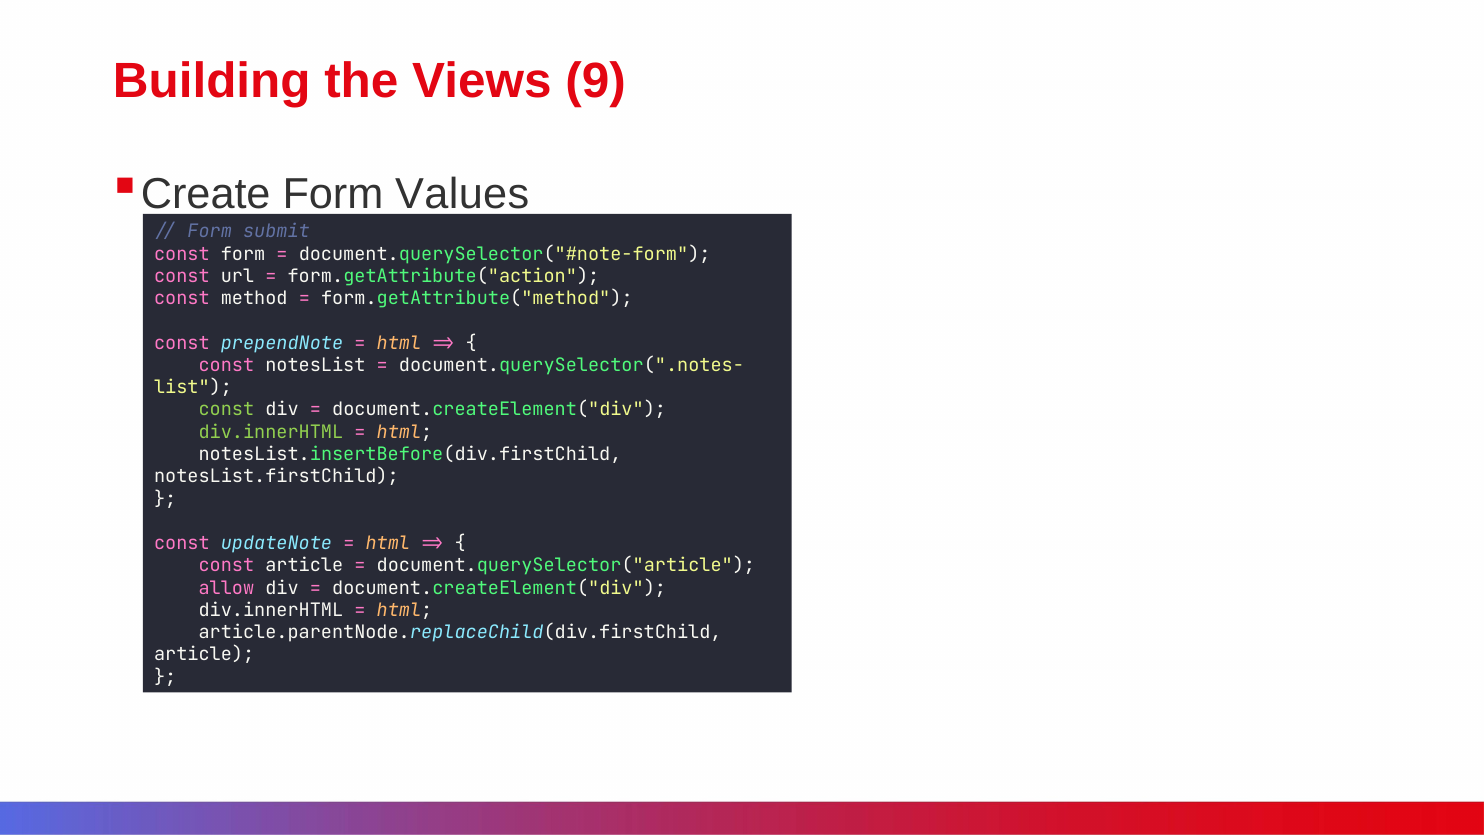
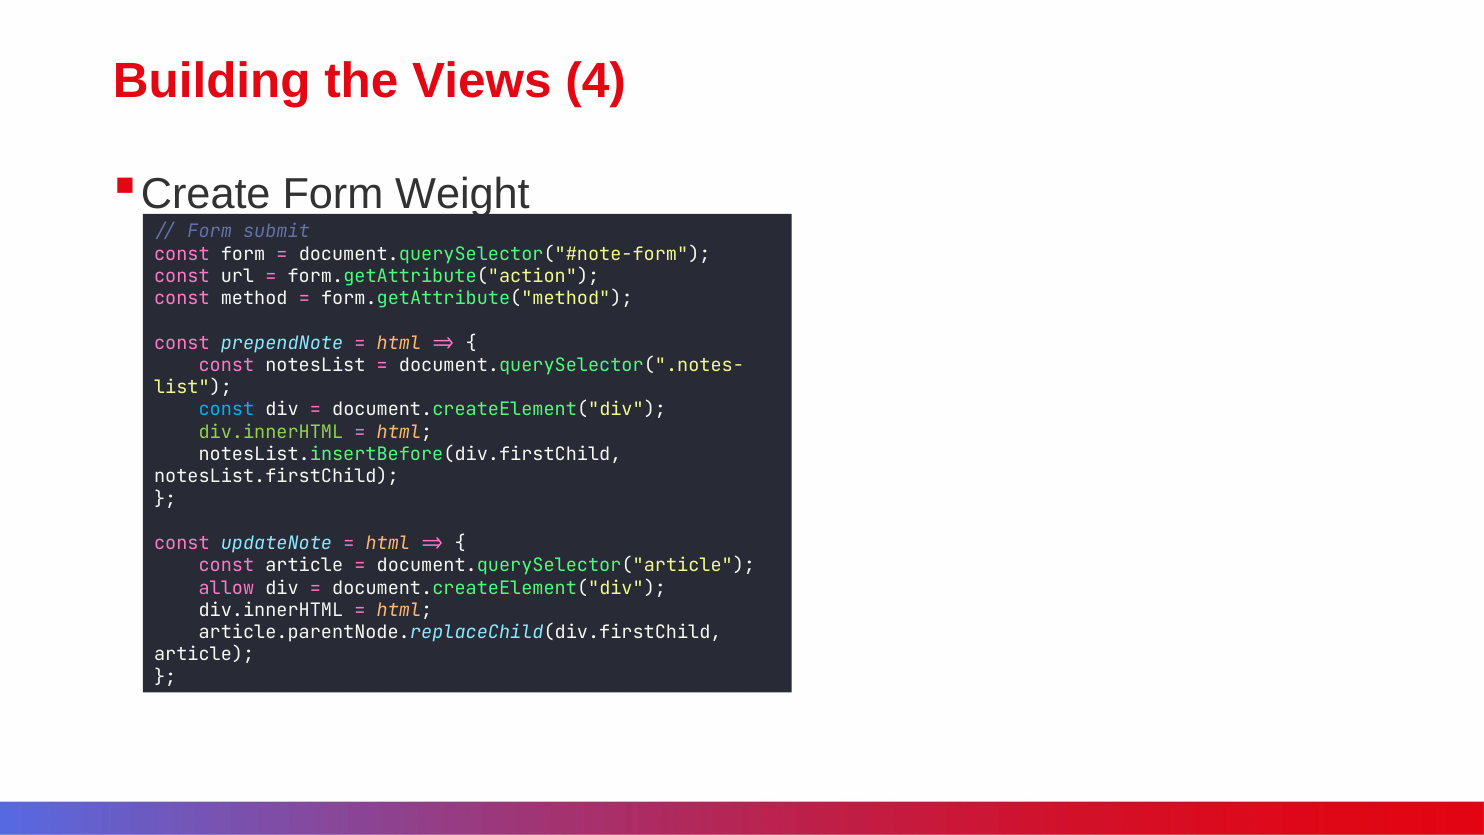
9: 9 -> 4
Values: Values -> Weight
const at (226, 410) colour: light green -> light blue
